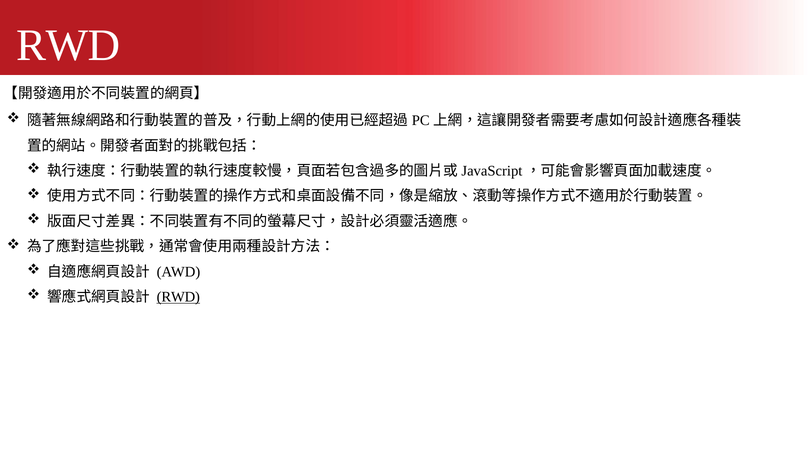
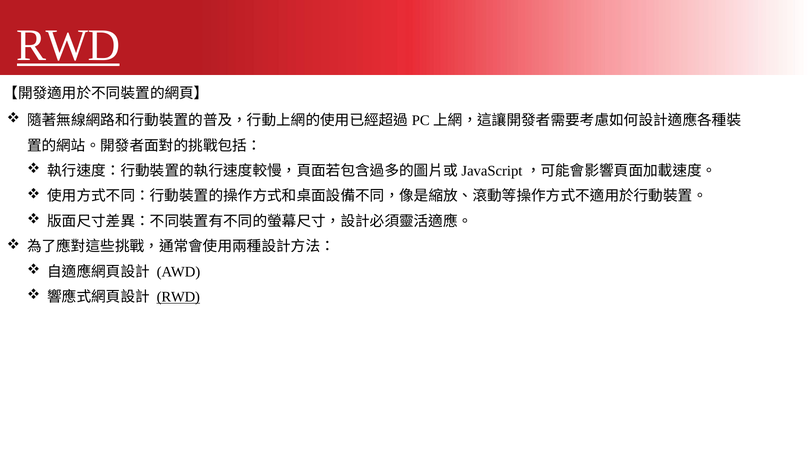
RWD at (68, 45) underline: none -> present
